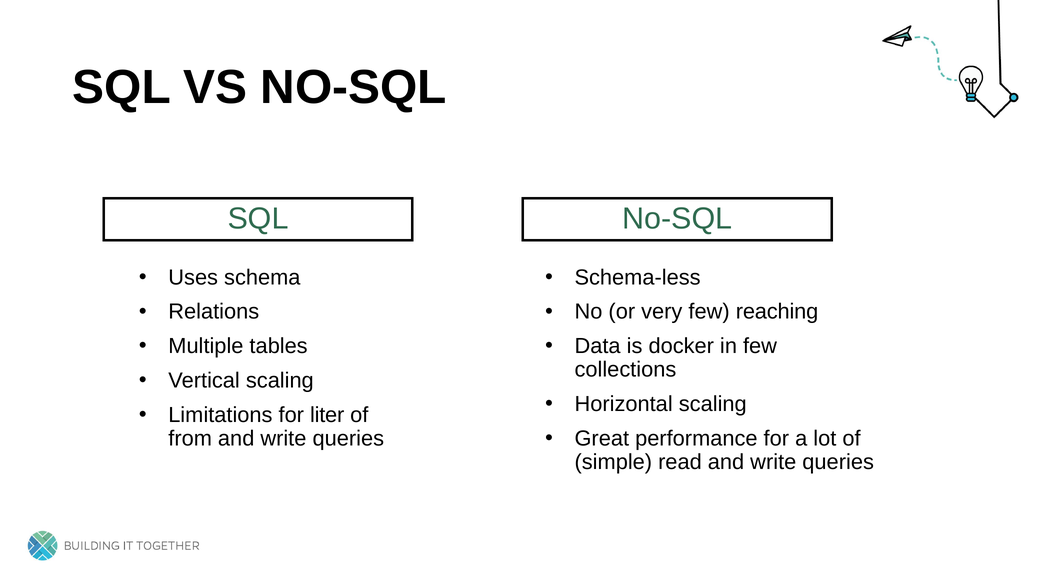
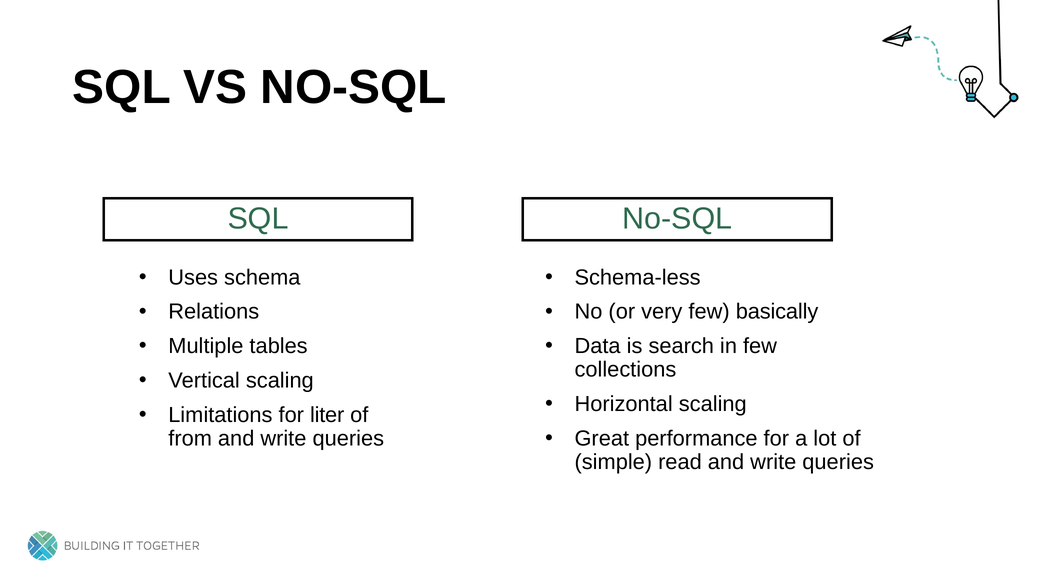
reaching: reaching -> basically
docker: docker -> search
